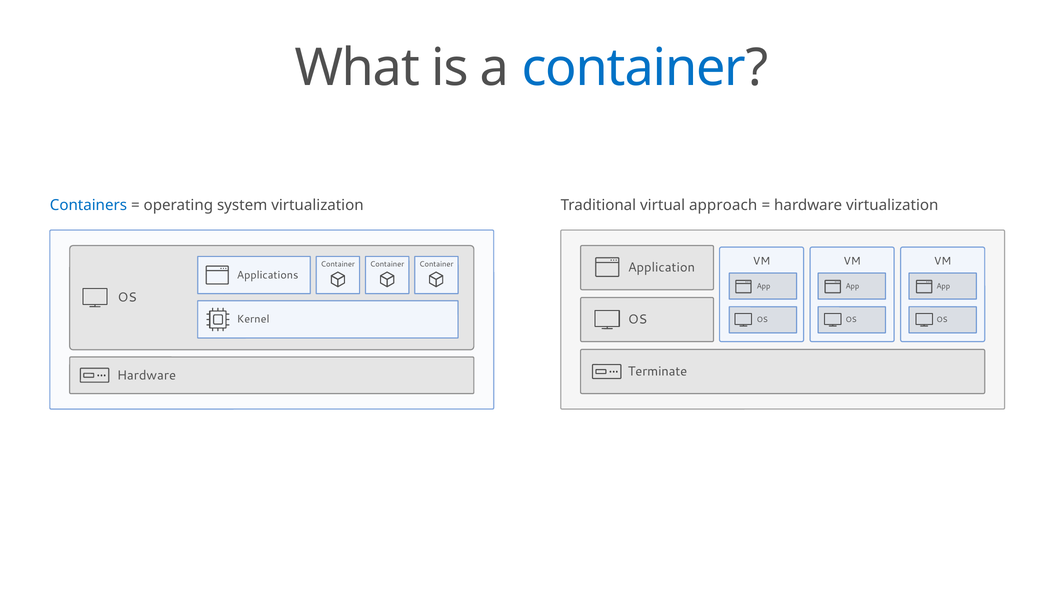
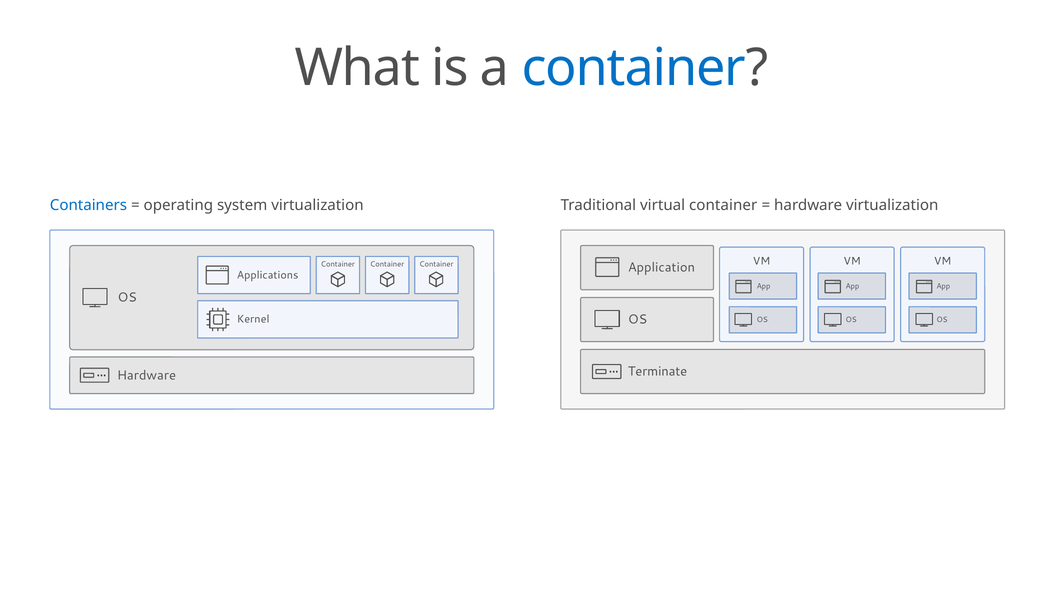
virtual approach: approach -> container
